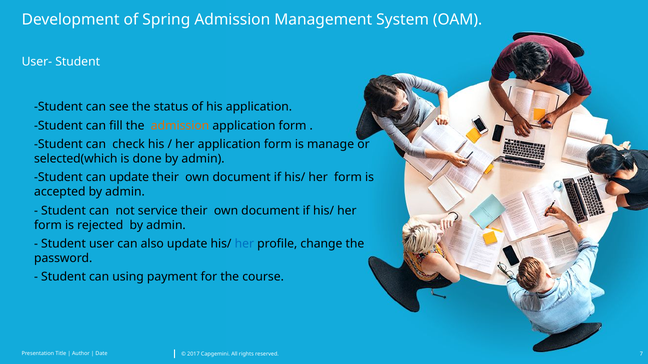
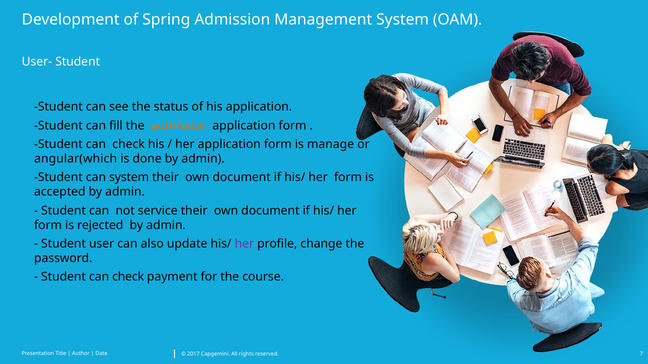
selected(which: selected(which -> angular(which
can update: update -> system
her at (244, 244) colour: blue -> purple
using at (128, 277): using -> check
